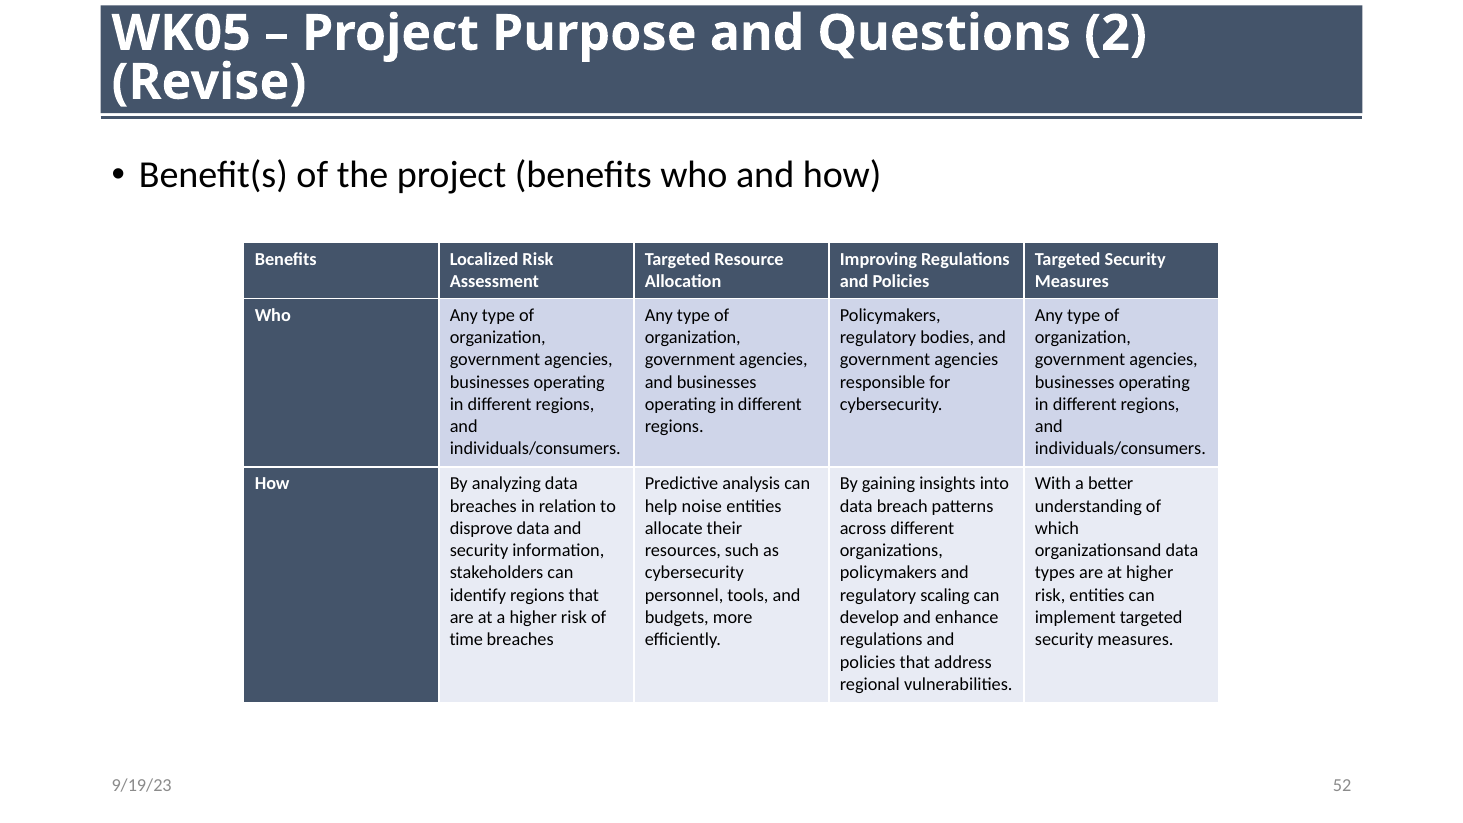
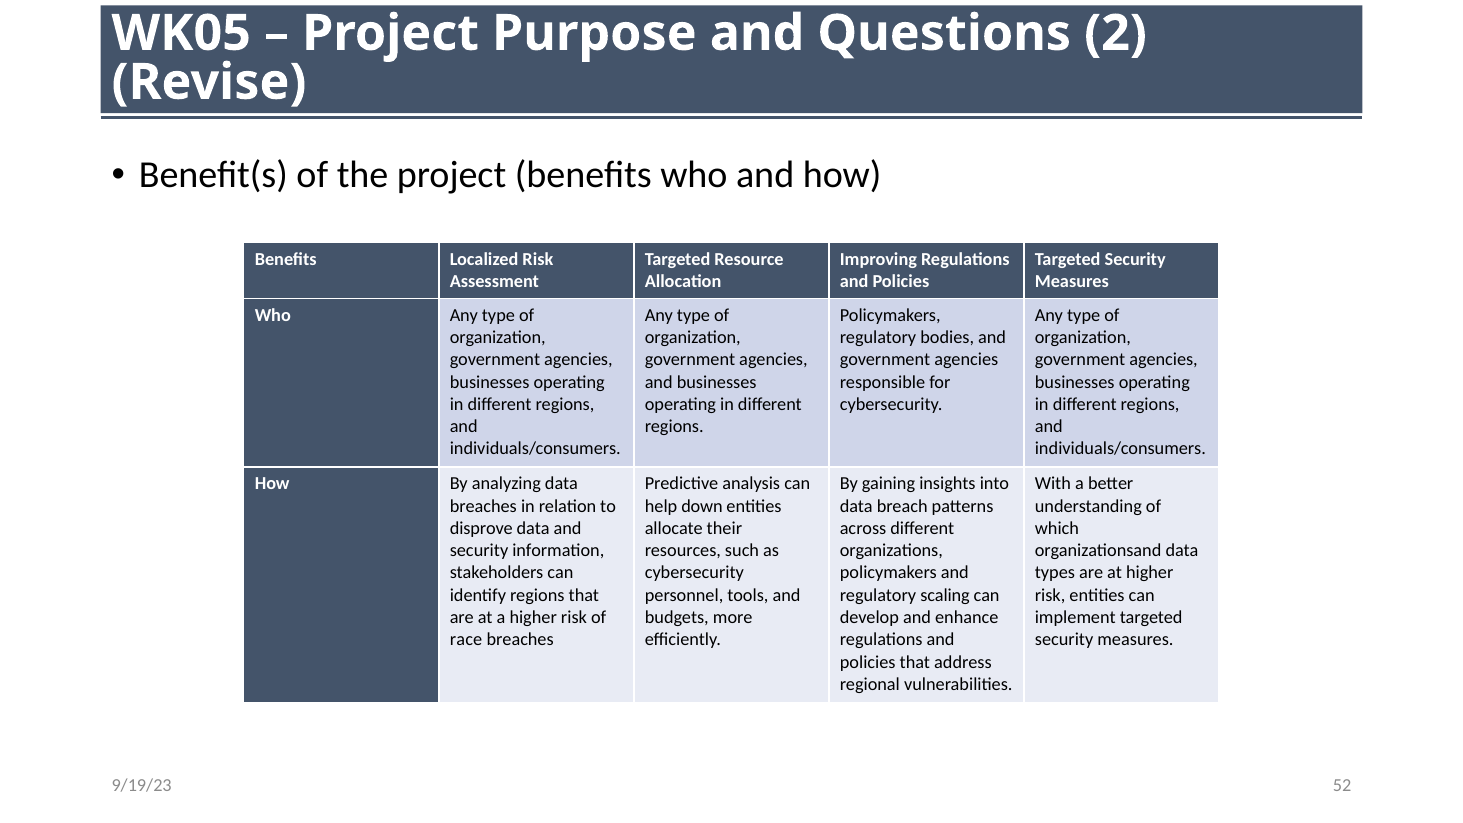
noise: noise -> down
time: time -> race
